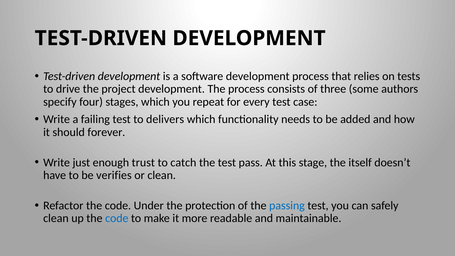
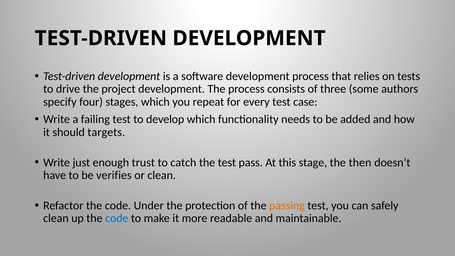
delivers: delivers -> develop
forever: forever -> targets
itself: itself -> then
passing colour: blue -> orange
